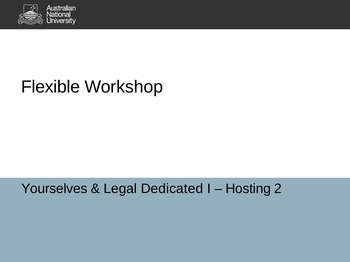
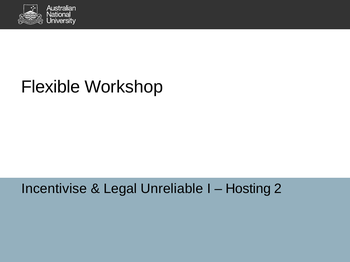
Yourselves: Yourselves -> Incentivise
Dedicated: Dedicated -> Unreliable
